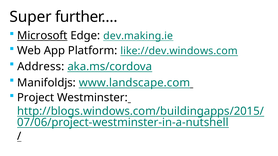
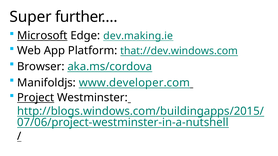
like://dev.windows.com: like://dev.windows.com -> that://dev.windows.com
Address: Address -> Browser
www.landscape.com: www.landscape.com -> www.developer.com
Project underline: none -> present
